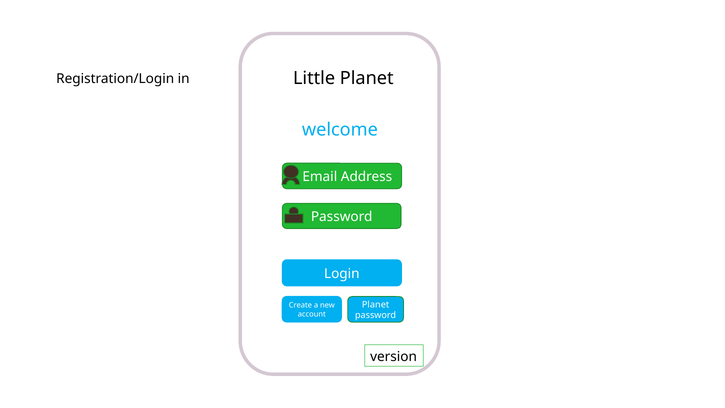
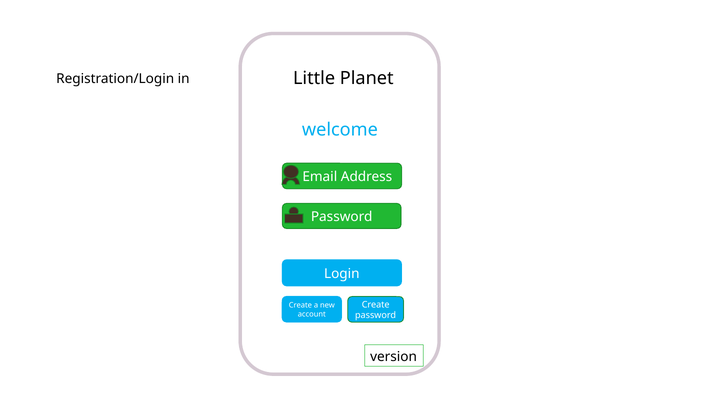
Planet at (376, 304): Planet -> Create
